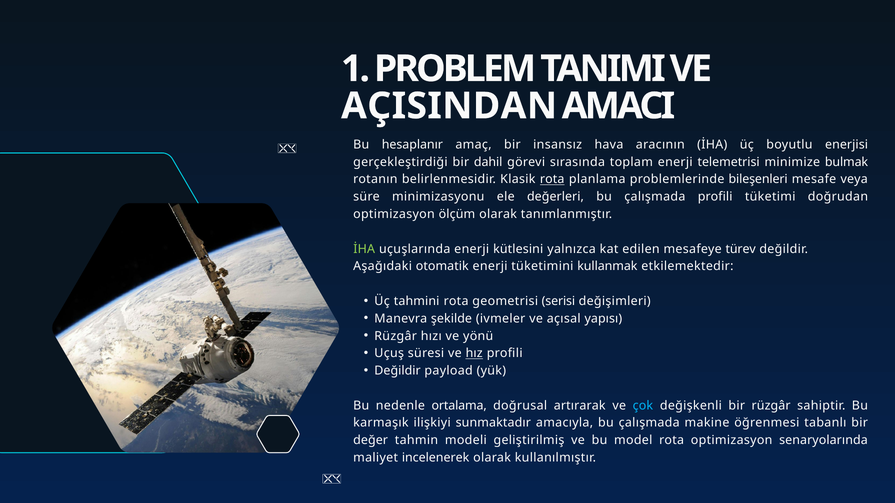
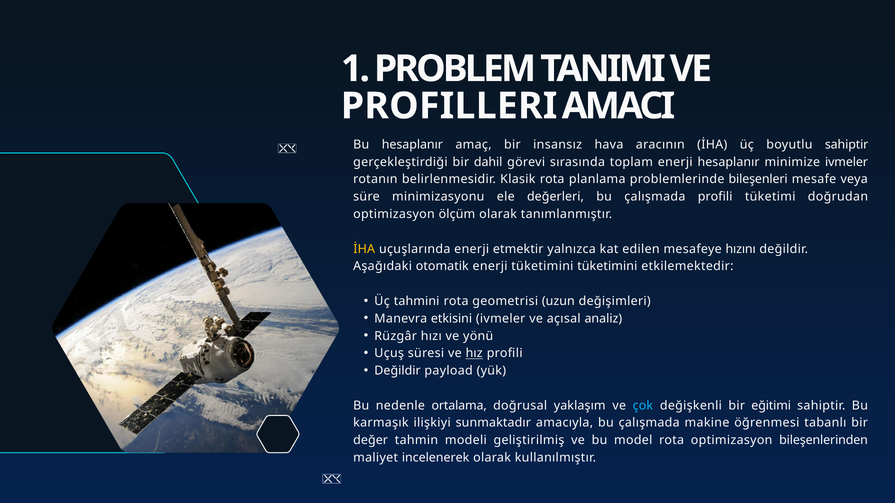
AÇISINDAN: AÇISINDAN -> PROFILLERI
boyutlu enerjisi: enerjisi -> sahiptir
enerji telemetrisi: telemetrisi -> hesaplanır
minimize bulmak: bulmak -> ivmeler
rota at (552, 180) underline: present -> none
İHA at (364, 249) colour: light green -> yellow
kütlesini: kütlesini -> etmektir
türev: türev -> hızını
tüketimini kullanmak: kullanmak -> tüketimini
serisi: serisi -> uzun
şekilde: şekilde -> etkisini
yapısı: yapısı -> analiz
artırarak: artırarak -> yaklaşım
bir rüzgâr: rüzgâr -> eğitimi
senaryolarında: senaryolarında -> bileşenlerinden
